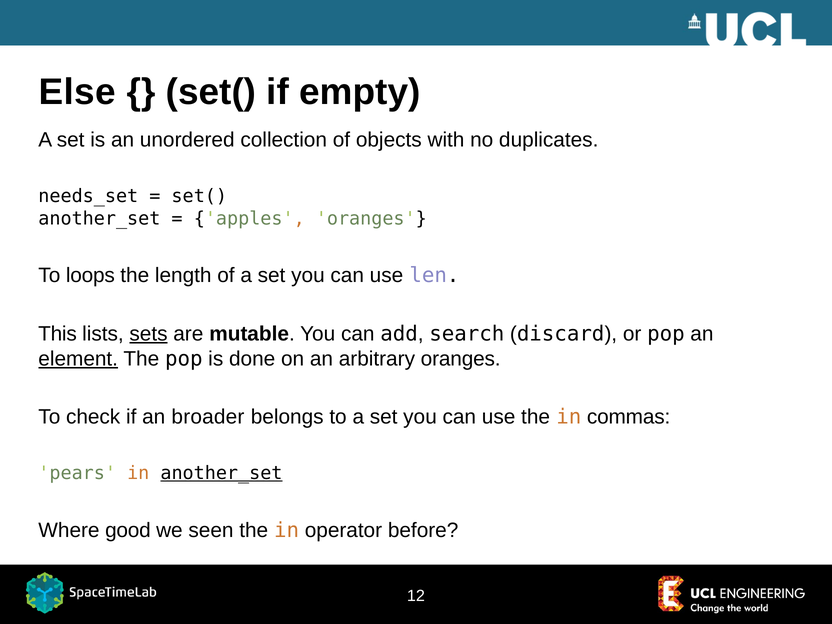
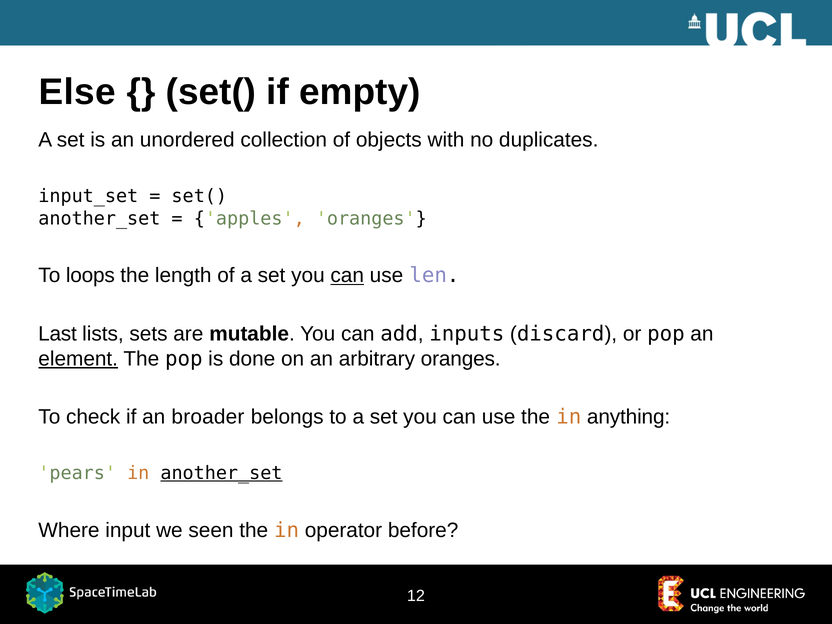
needs_set: needs_set -> input_set
can at (347, 275) underline: none -> present
This: This -> Last
sets underline: present -> none
search: search -> inputs
commas: commas -> anything
good: good -> input
